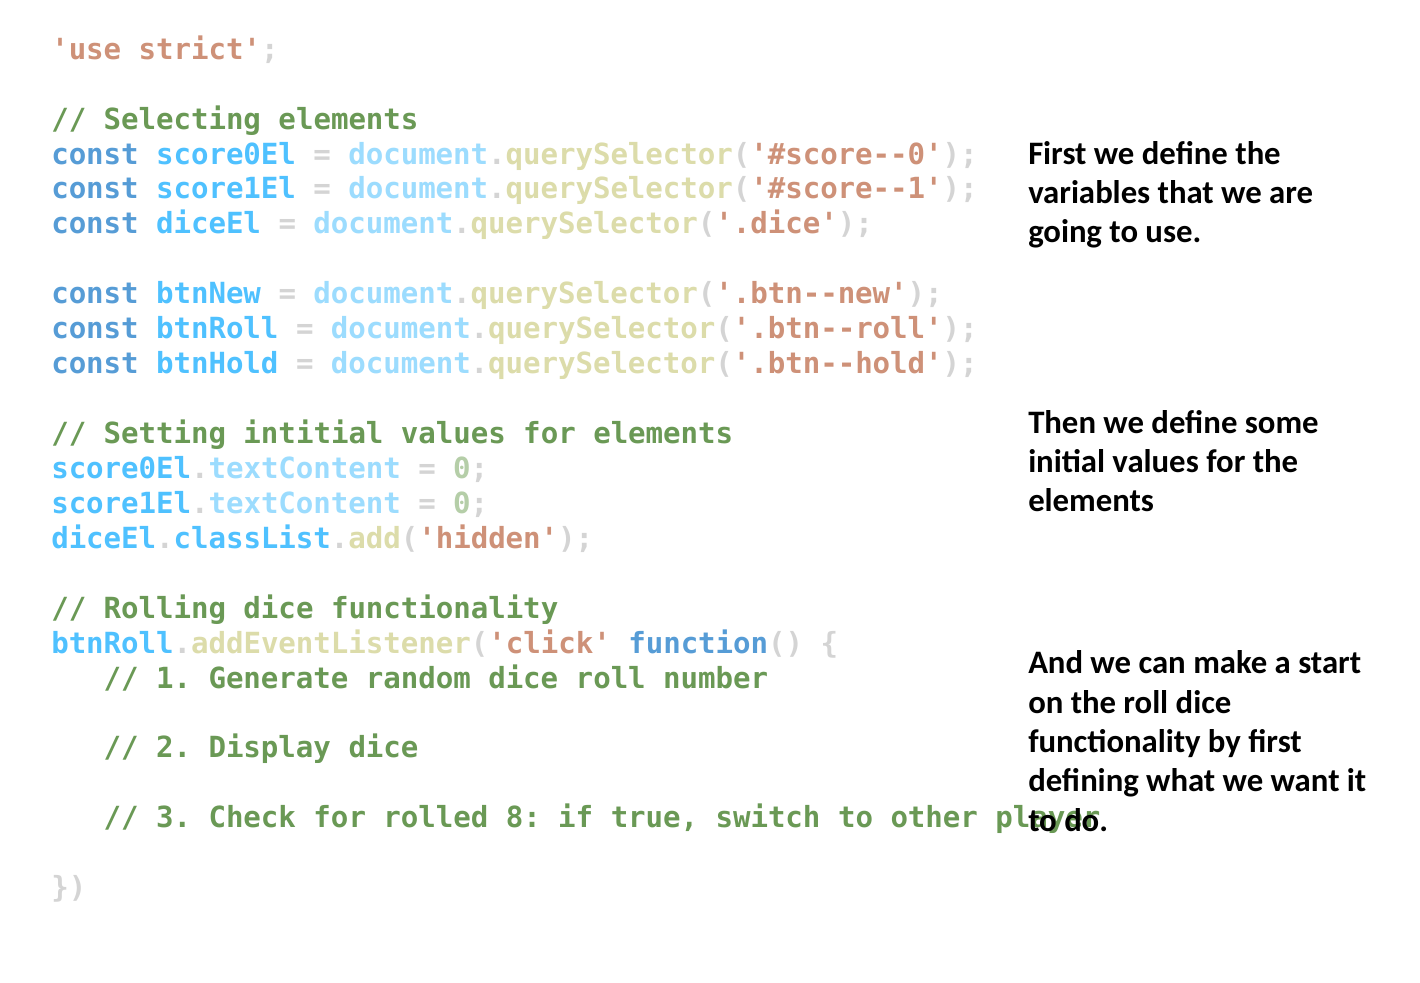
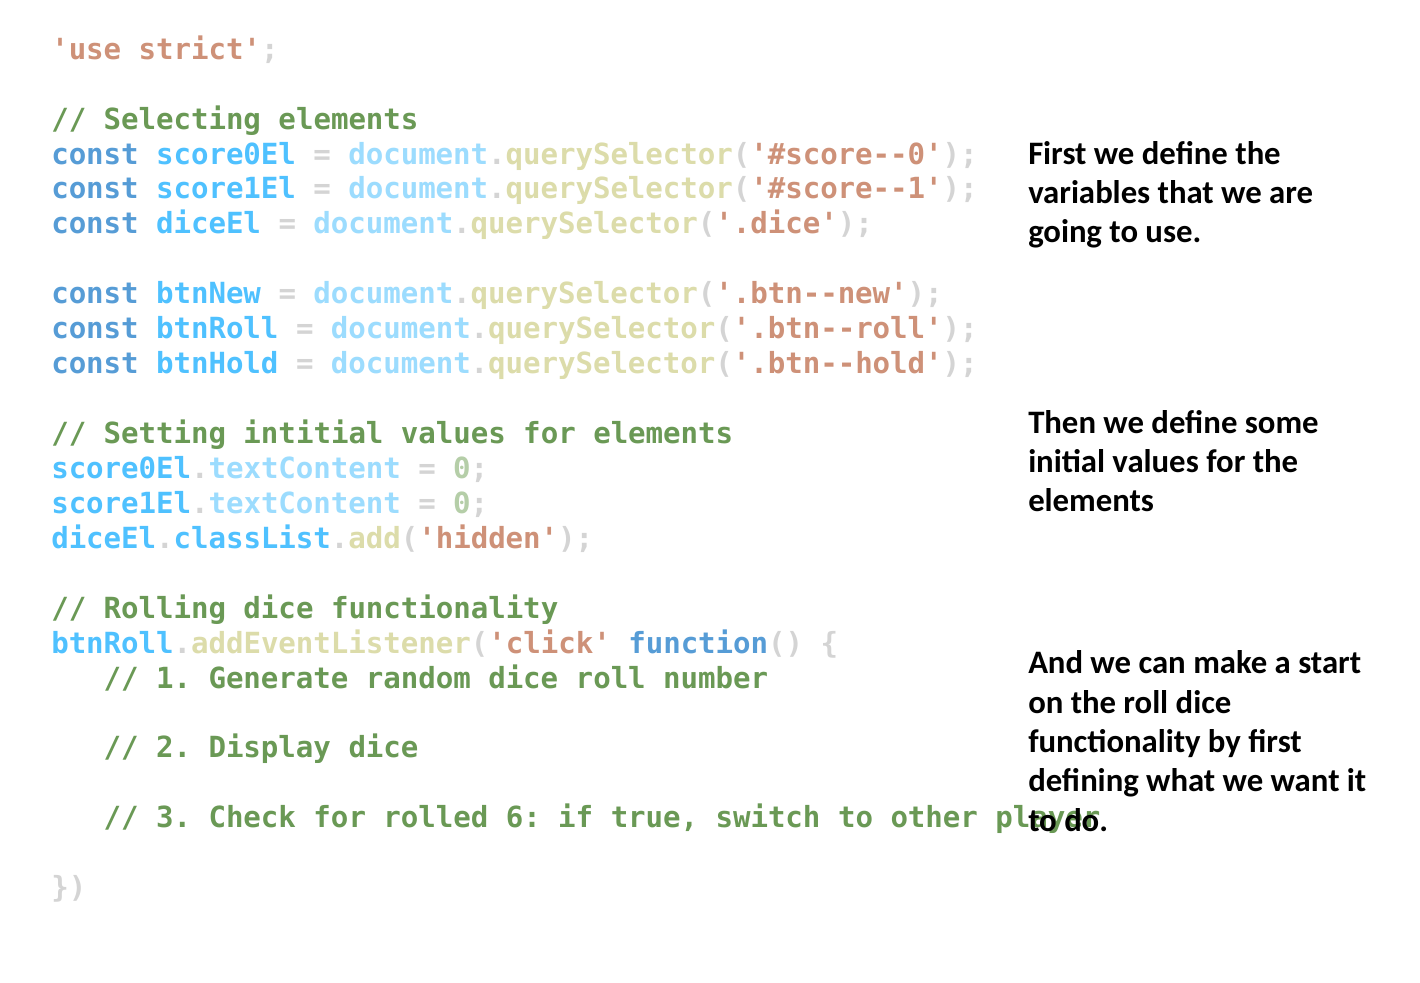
8: 8 -> 6
